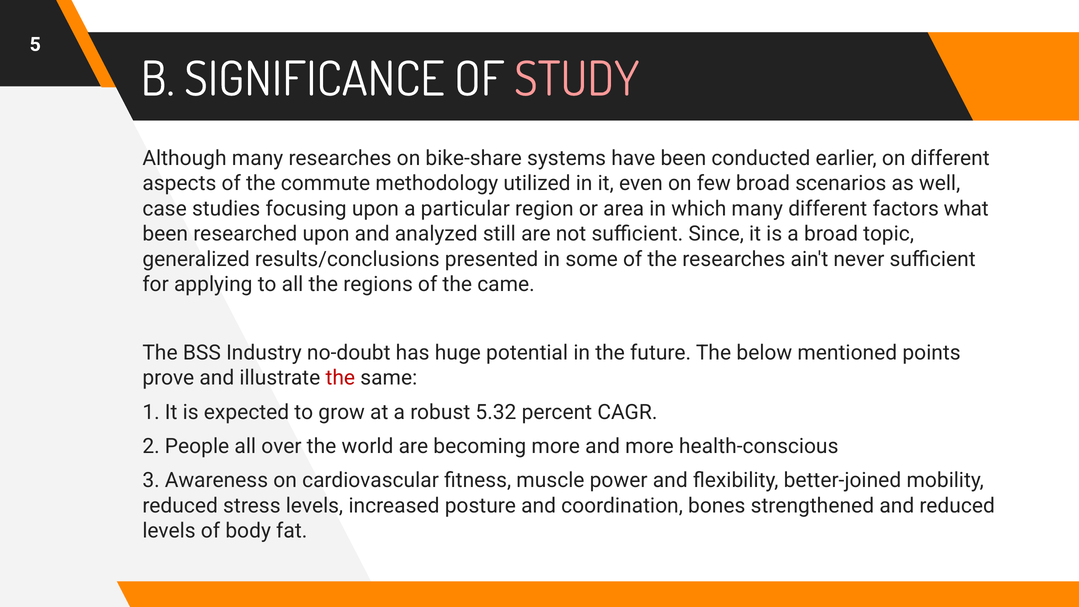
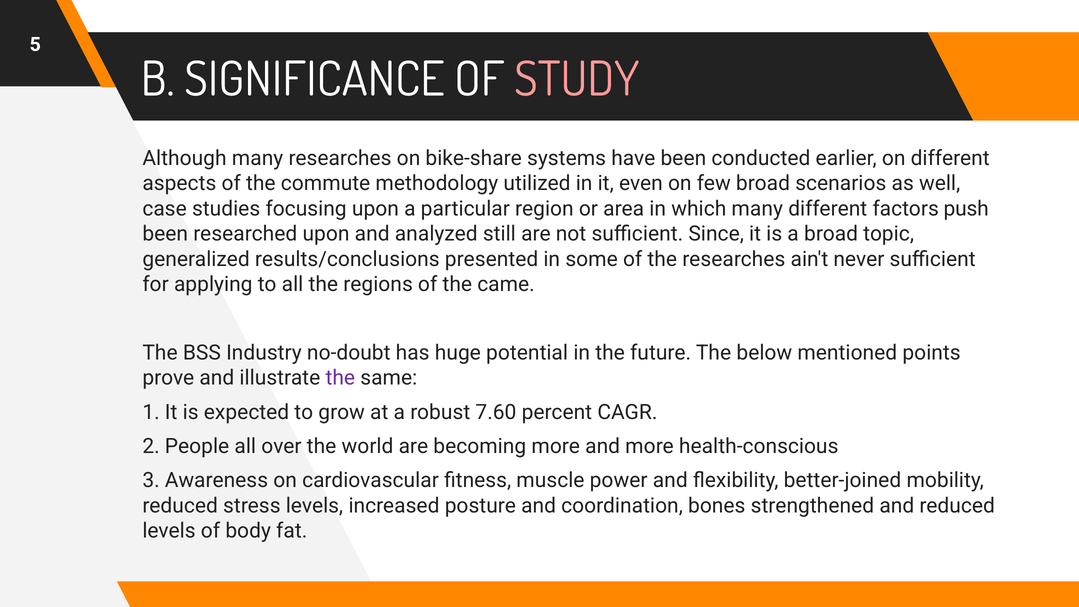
what: what -> push
the at (340, 378) colour: red -> purple
5.32: 5.32 -> 7.60
